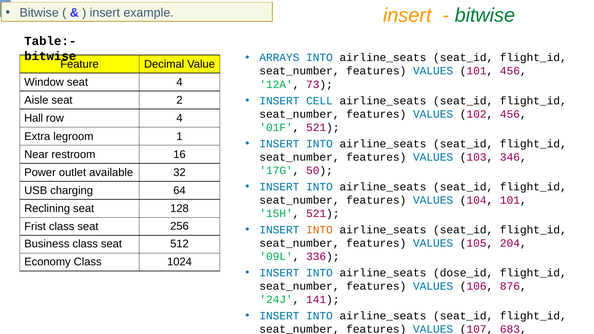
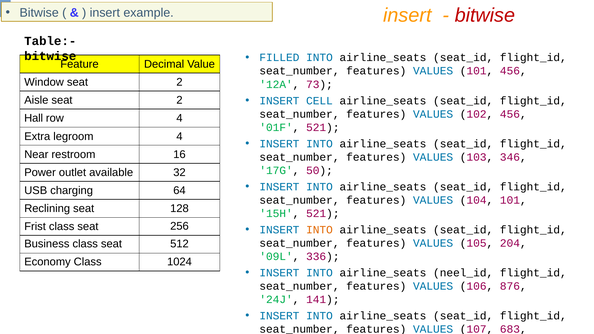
bitwise at (485, 15) colour: green -> red
ARRAYS: ARRAYS -> FILLED
Window seat 4: 4 -> 2
legroom 1: 1 -> 4
dose_id: dose_id -> neel_id
